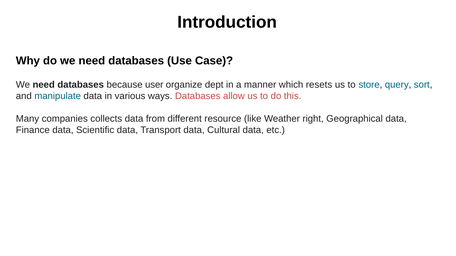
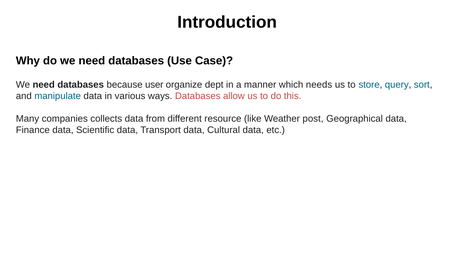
resets: resets -> needs
right: right -> post
